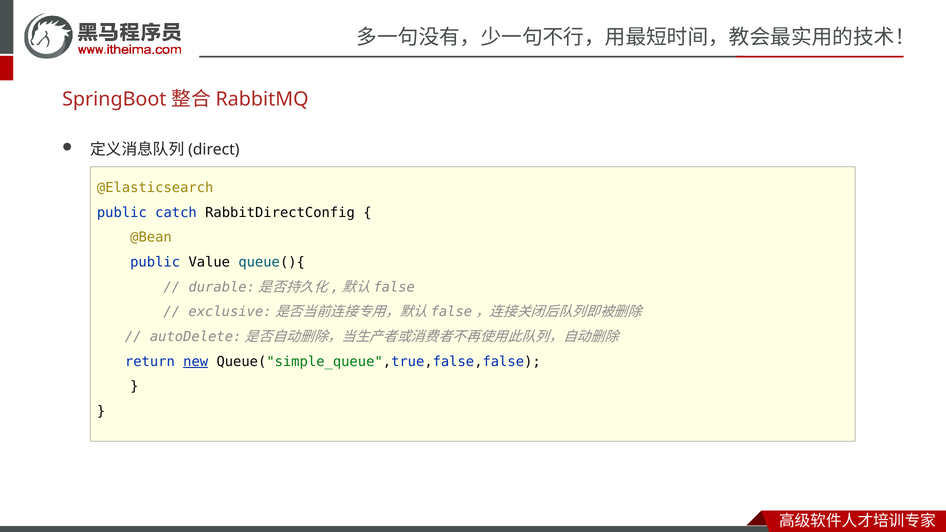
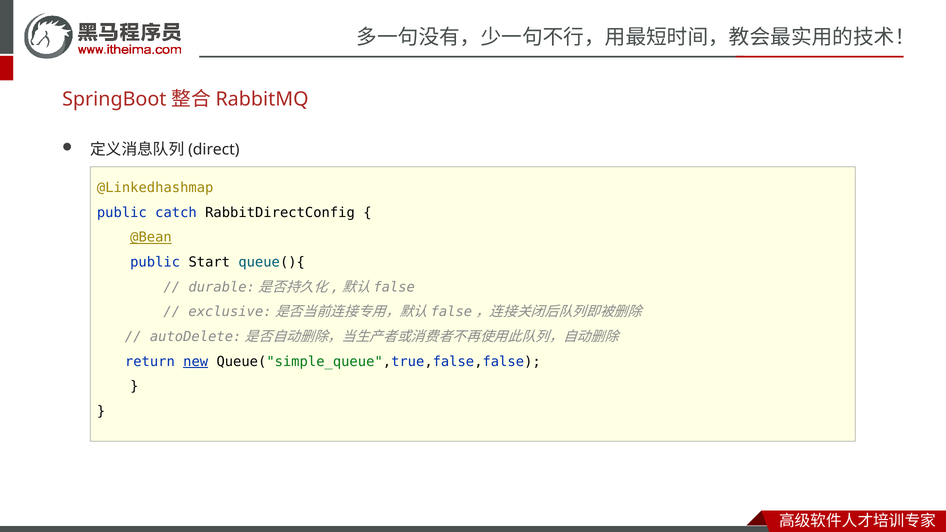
@Elasticsearch: @Elasticsearch -> @Linkedhashmap
@Bean underline: none -> present
Value: Value -> Start
